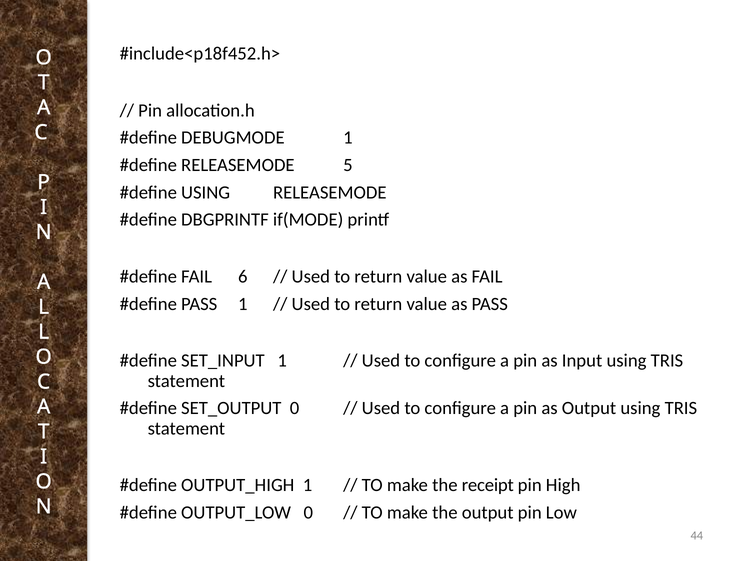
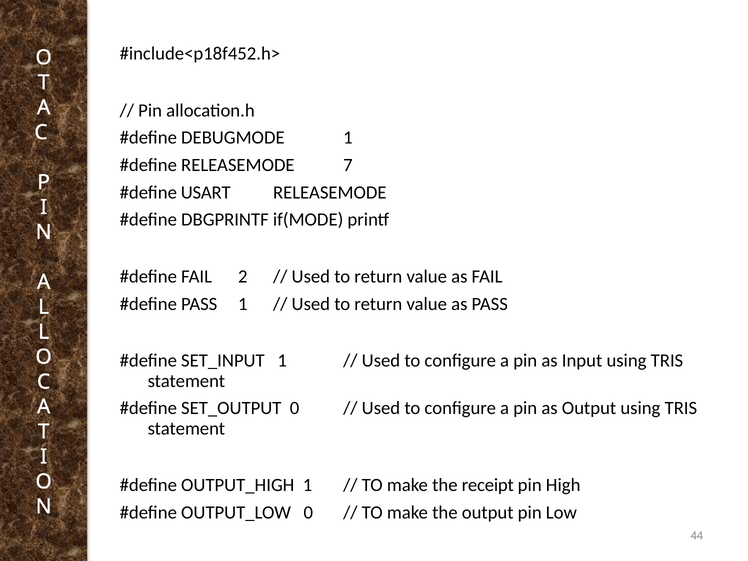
5: 5 -> 7
USING at (206, 192): USING -> USART
6: 6 -> 2
